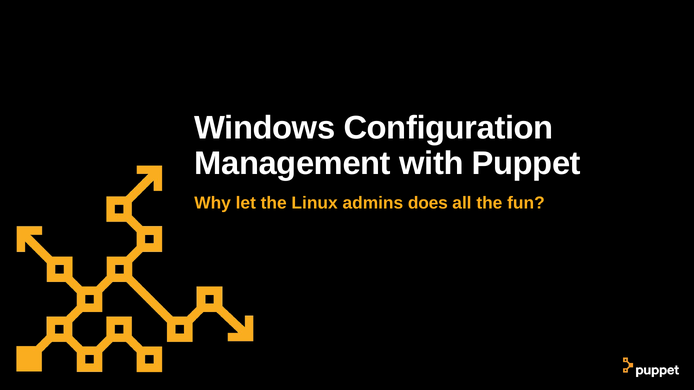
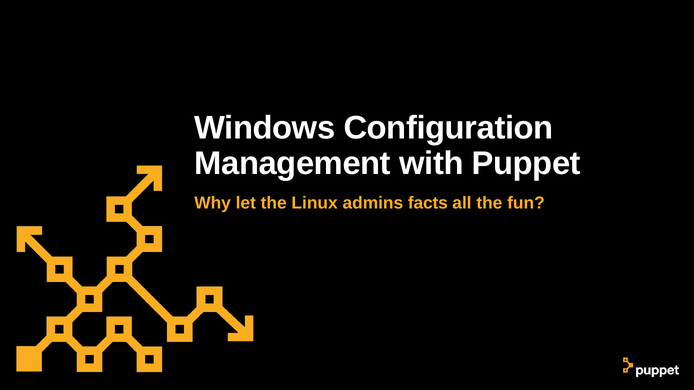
does: does -> facts
